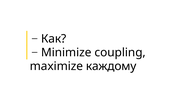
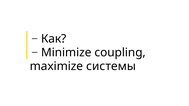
каждому: каждому -> системы
